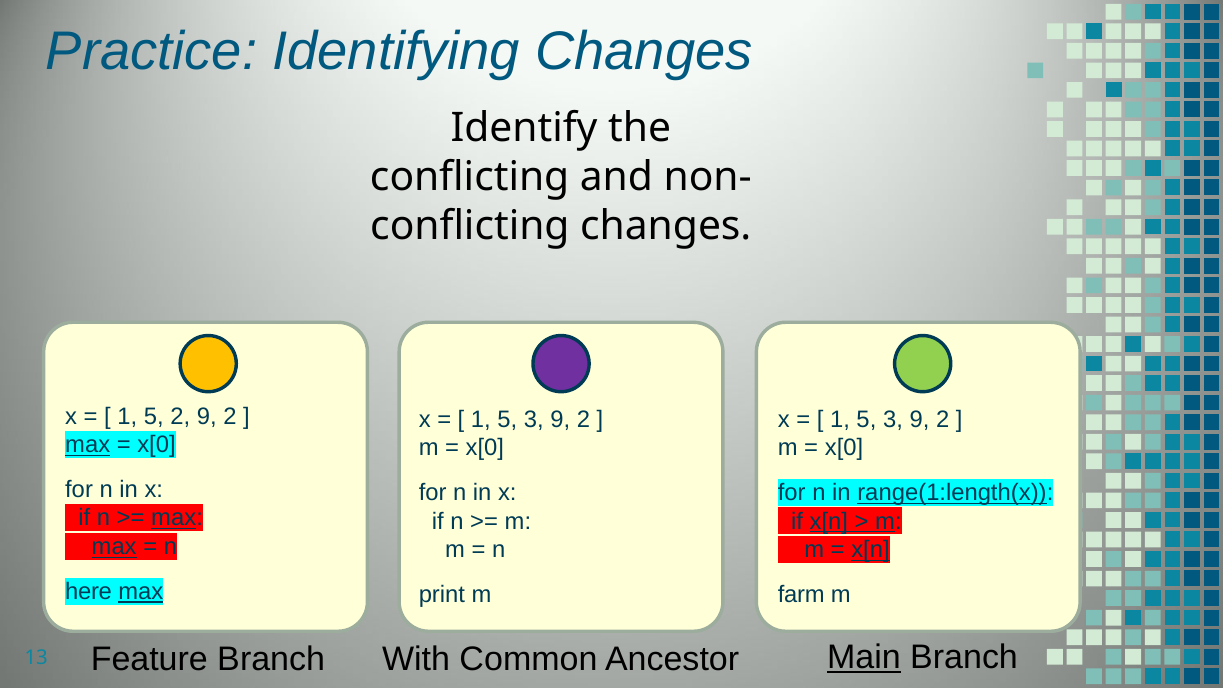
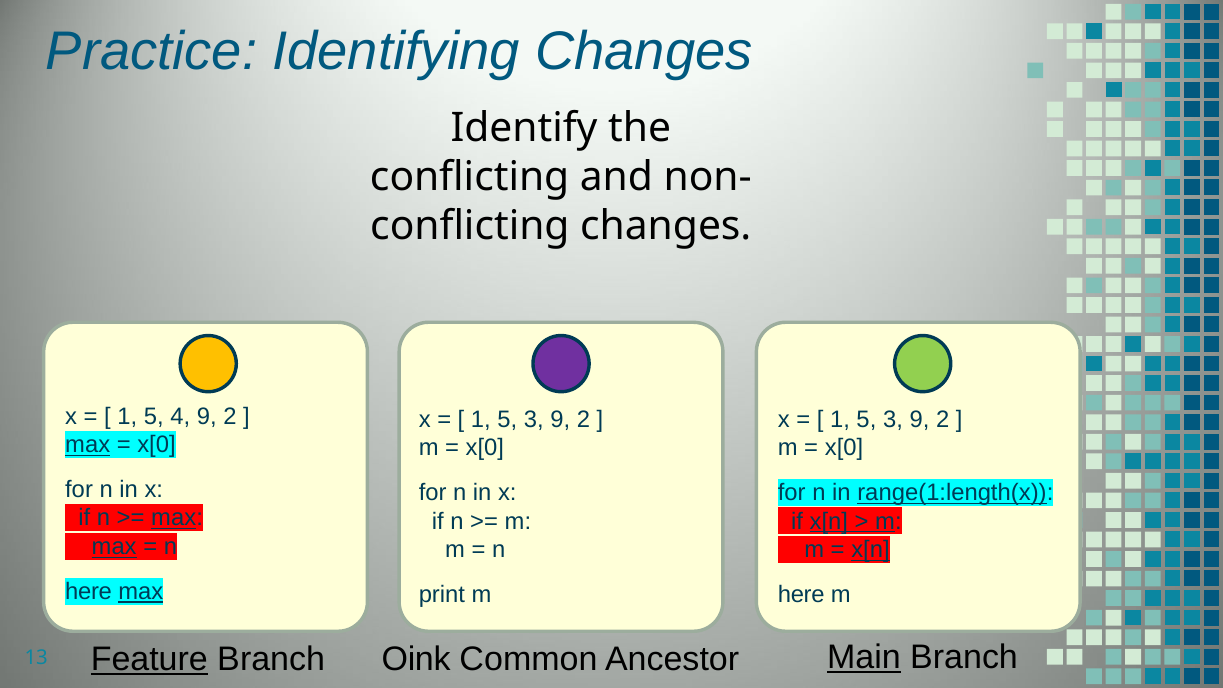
5 2: 2 -> 4
farm at (801, 595): farm -> here
Feature underline: none -> present
With: With -> Oink
